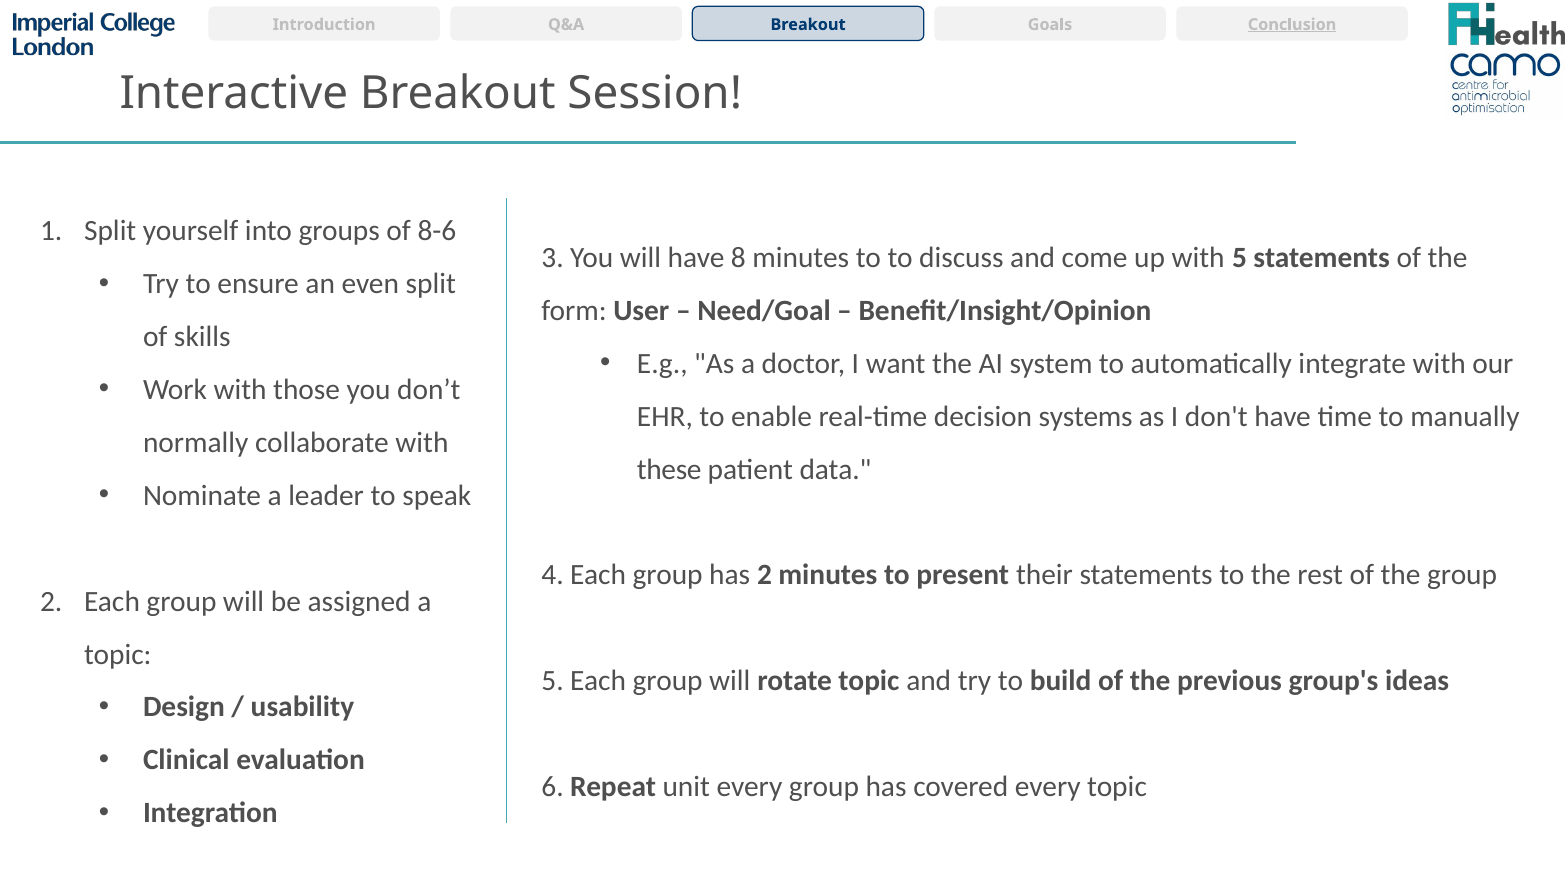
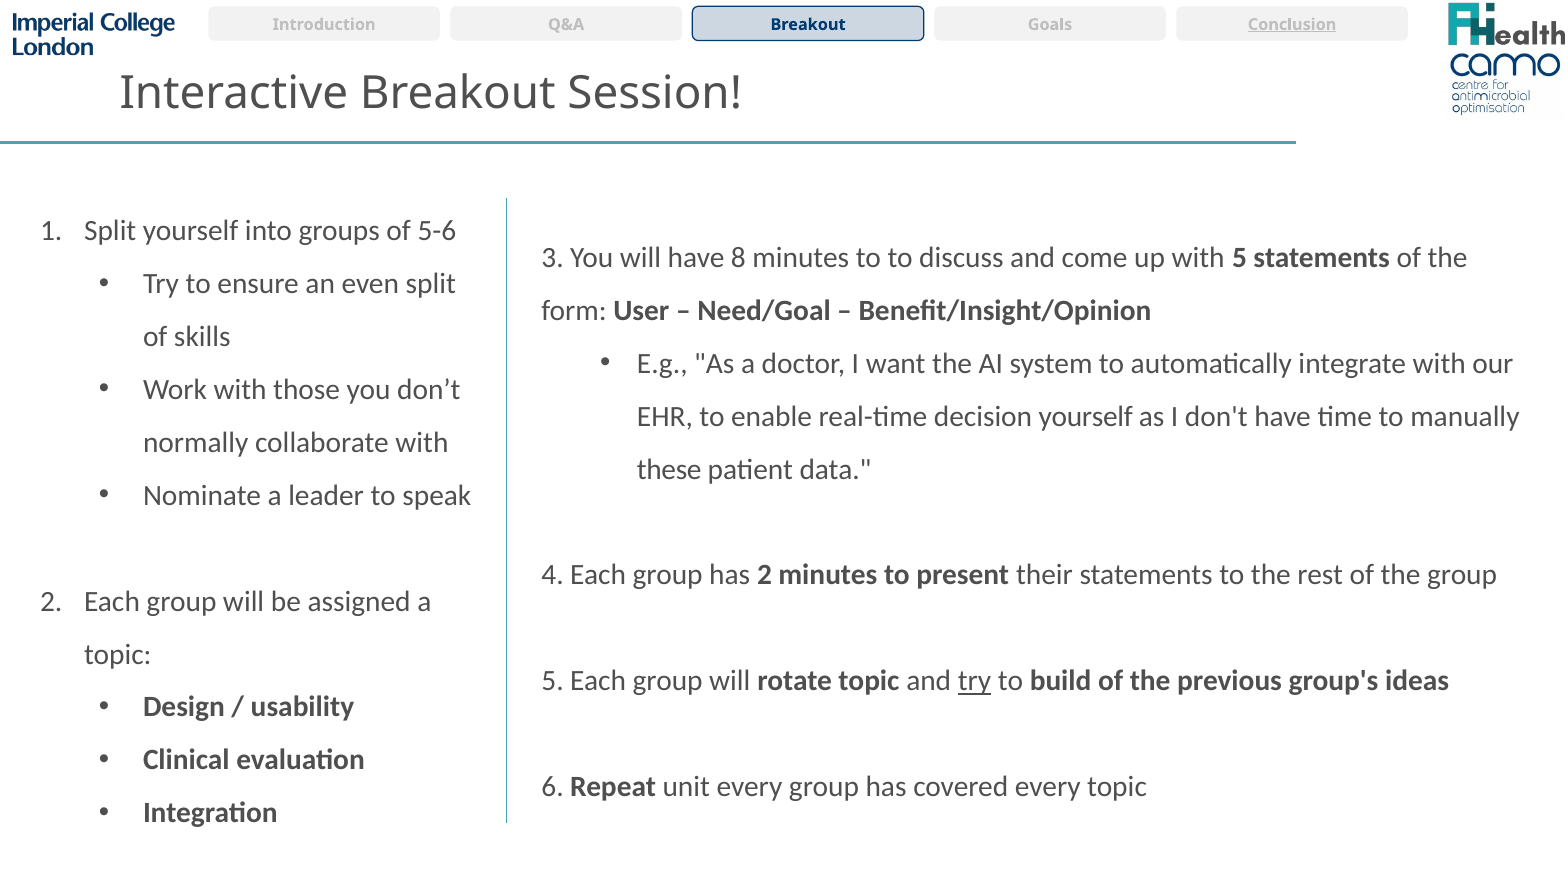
8-6: 8-6 -> 5-6
decision systems: systems -> yourself
try at (975, 681) underline: none -> present
